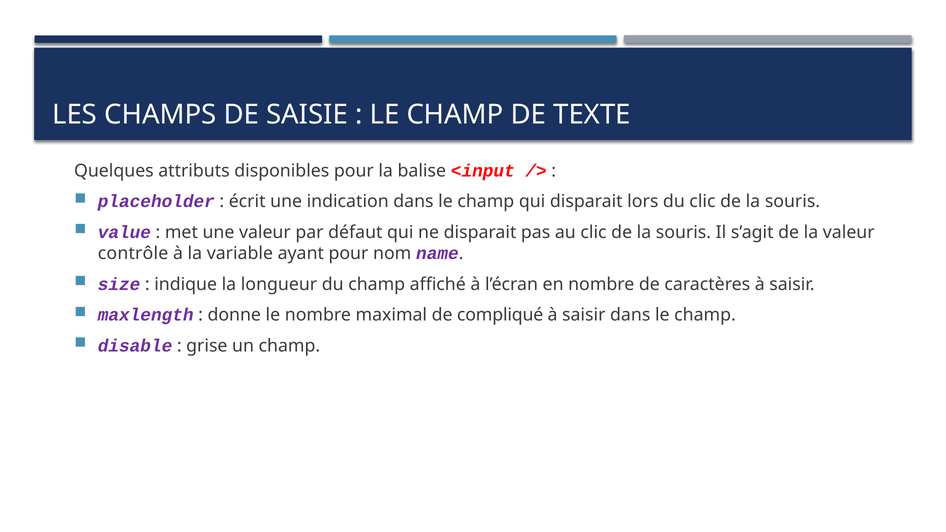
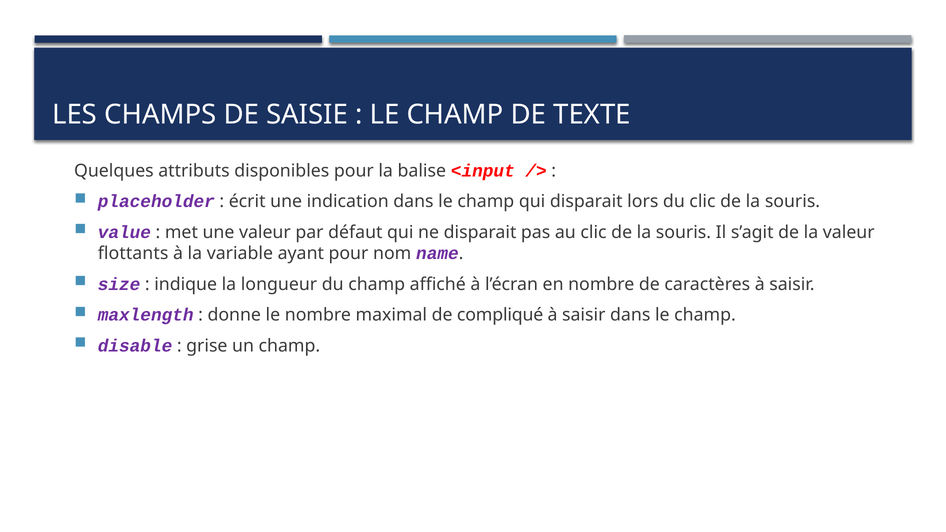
contrôle: contrôle -> flottants
